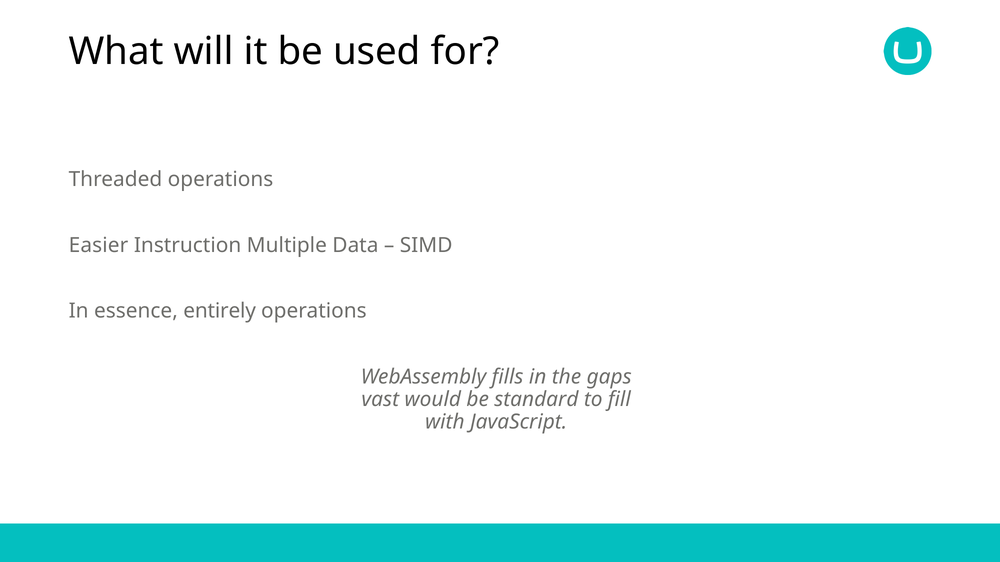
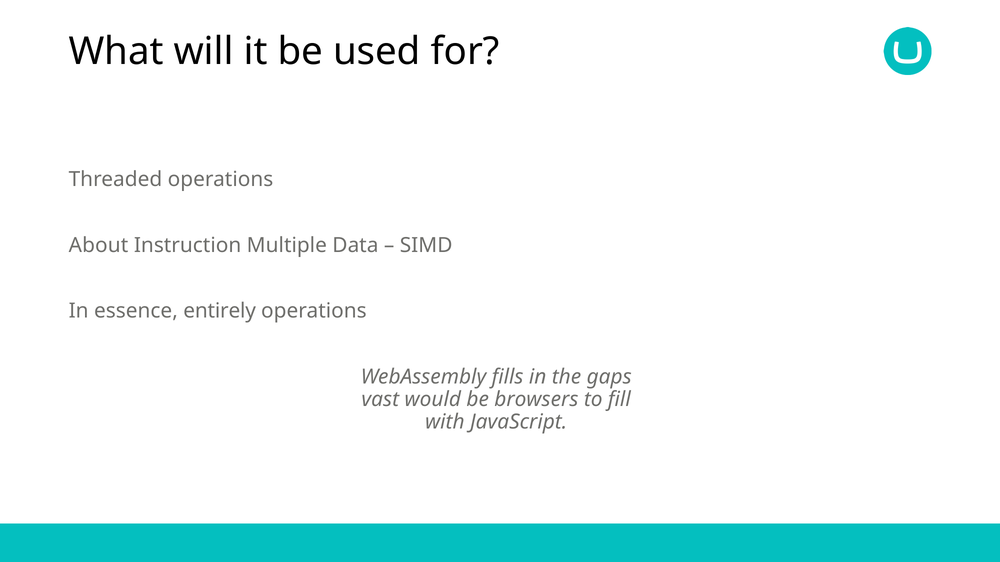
Easier: Easier -> About
standard: standard -> browsers
